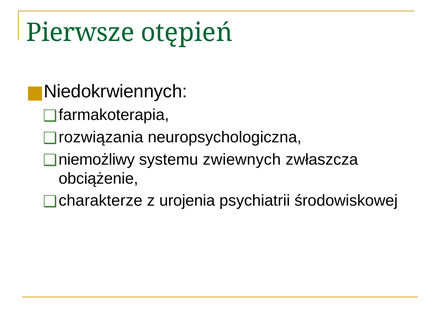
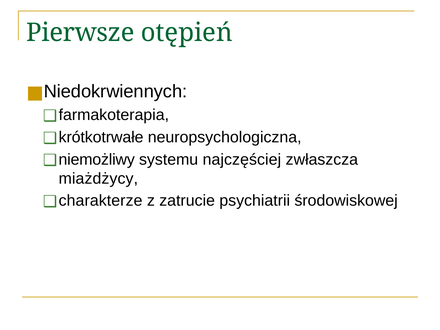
rozwiązania: rozwiązania -> krótkotrwałe
zwiewnych: zwiewnych -> najczęściej
obciążenie: obciążenie -> miażdżycy
urojenia: urojenia -> zatrucie
